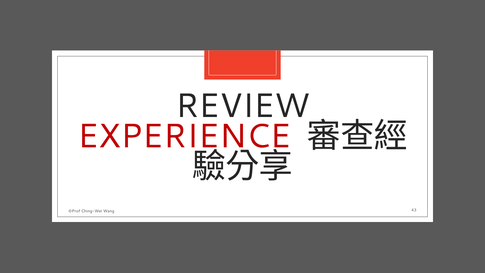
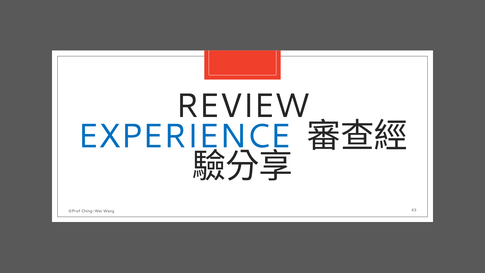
EXPERIENCE colour: red -> blue
